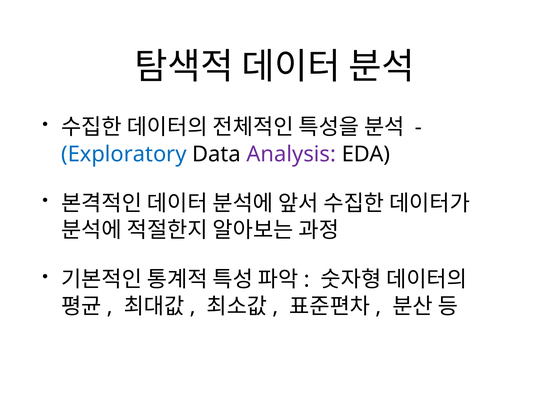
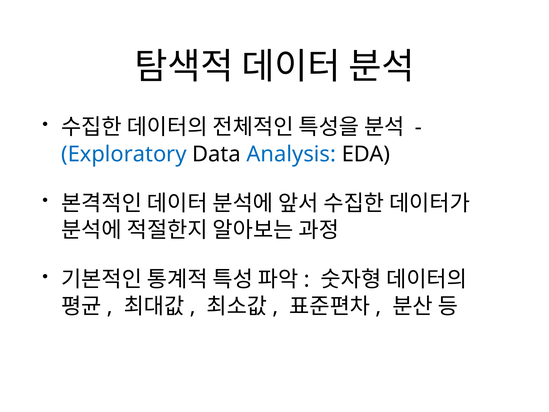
Analysis colour: purple -> blue
